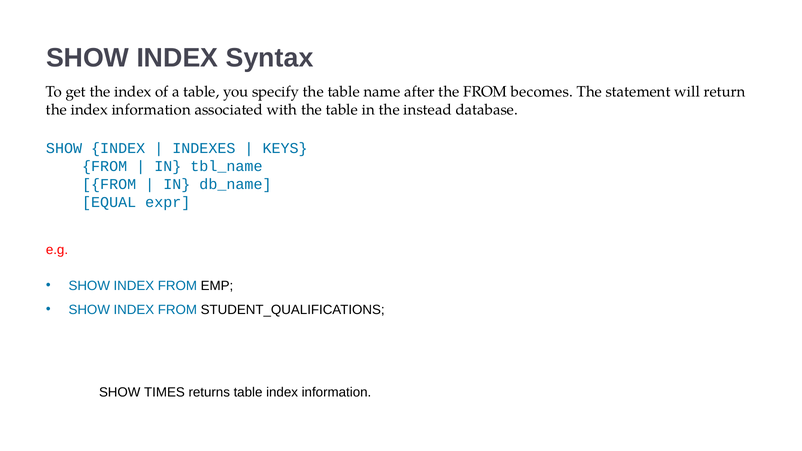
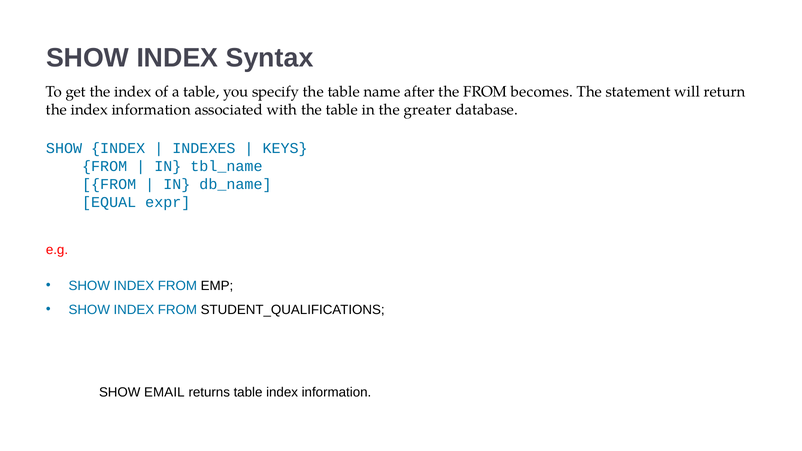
instead: instead -> greater
TIMES: TIMES -> EMAIL
